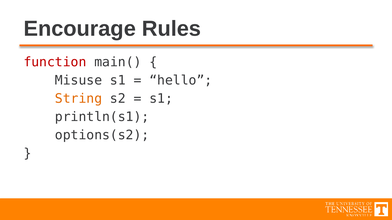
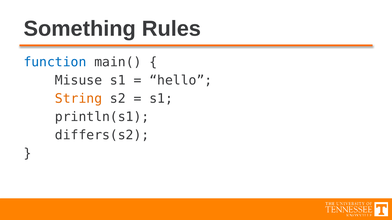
Encourage: Encourage -> Something
function colour: red -> blue
options(s2: options(s2 -> differs(s2
